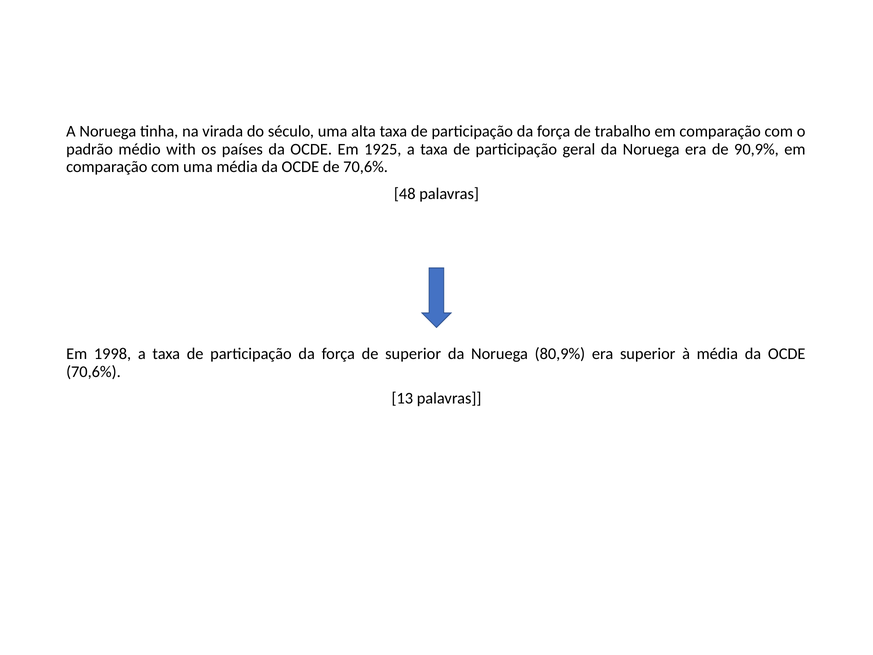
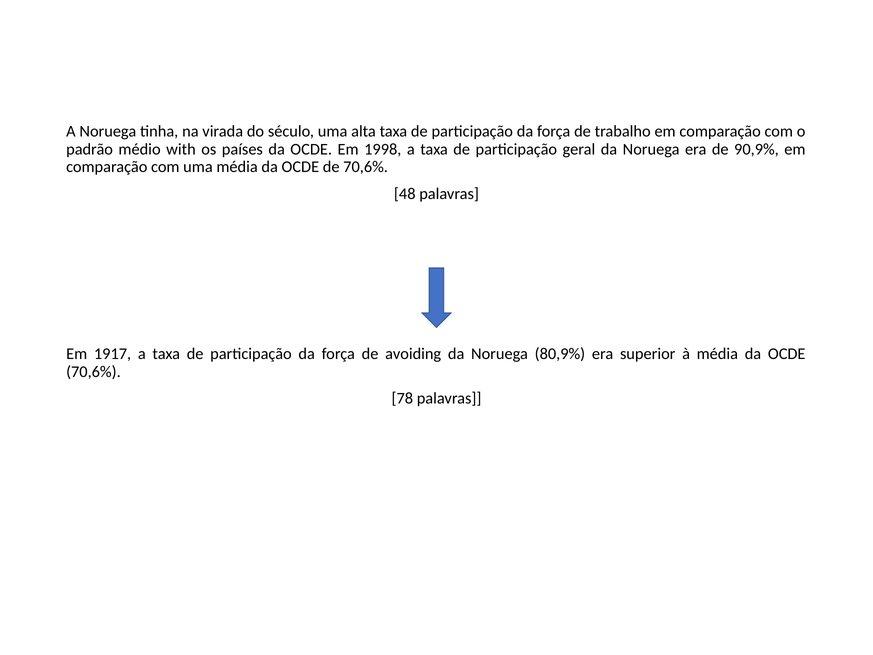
1925: 1925 -> 1998
1998: 1998 -> 1917
de superior: superior -> avoiding
13: 13 -> 78
